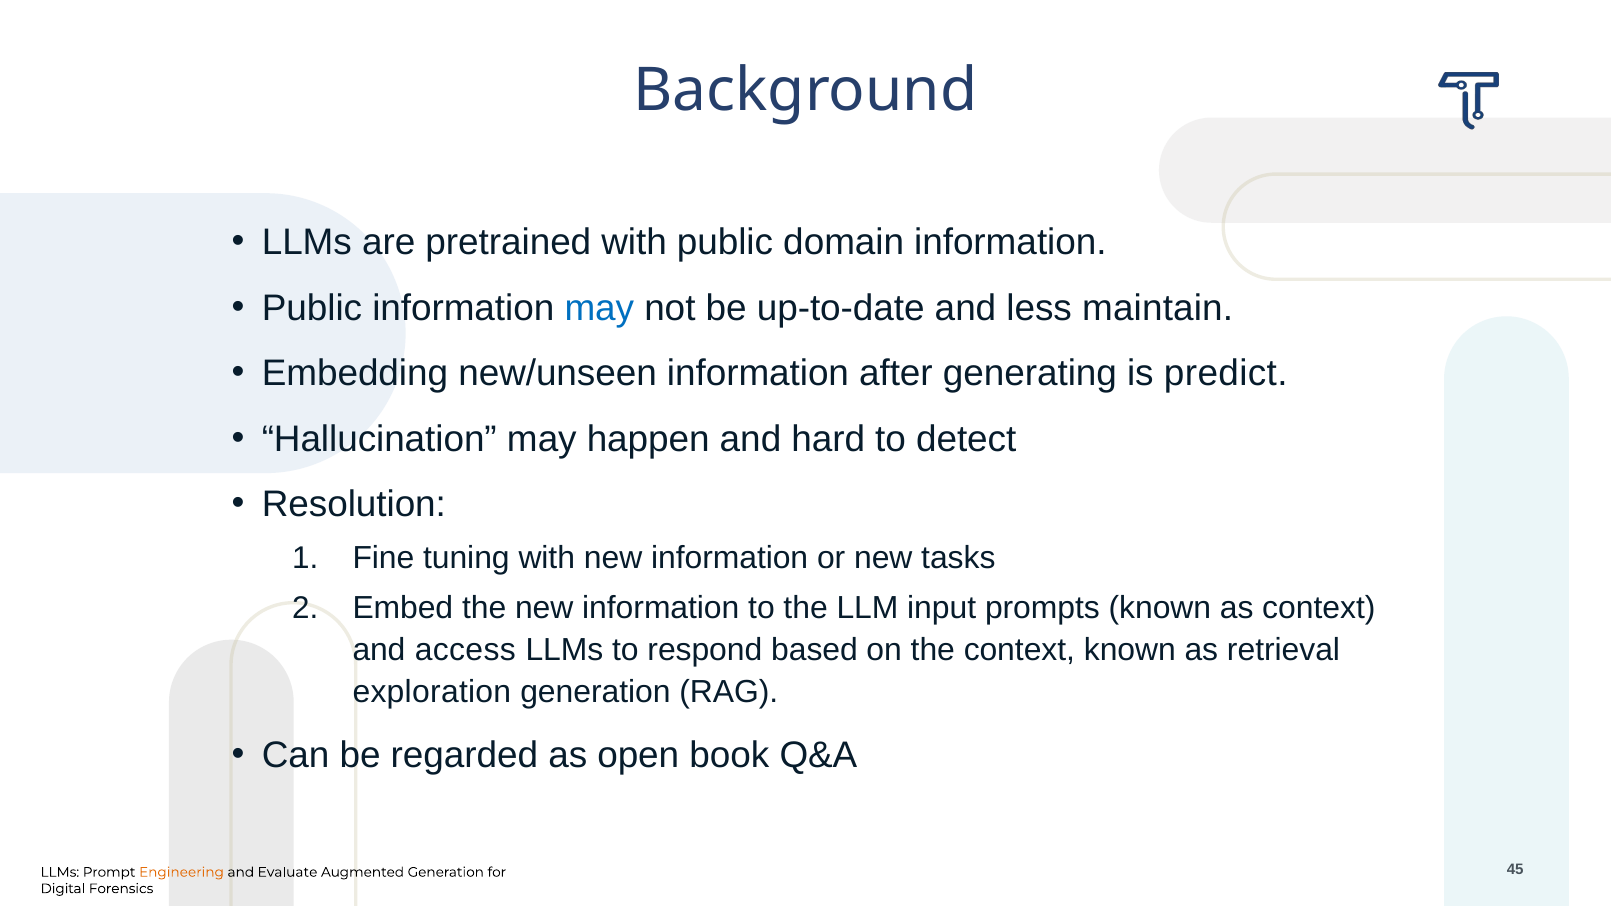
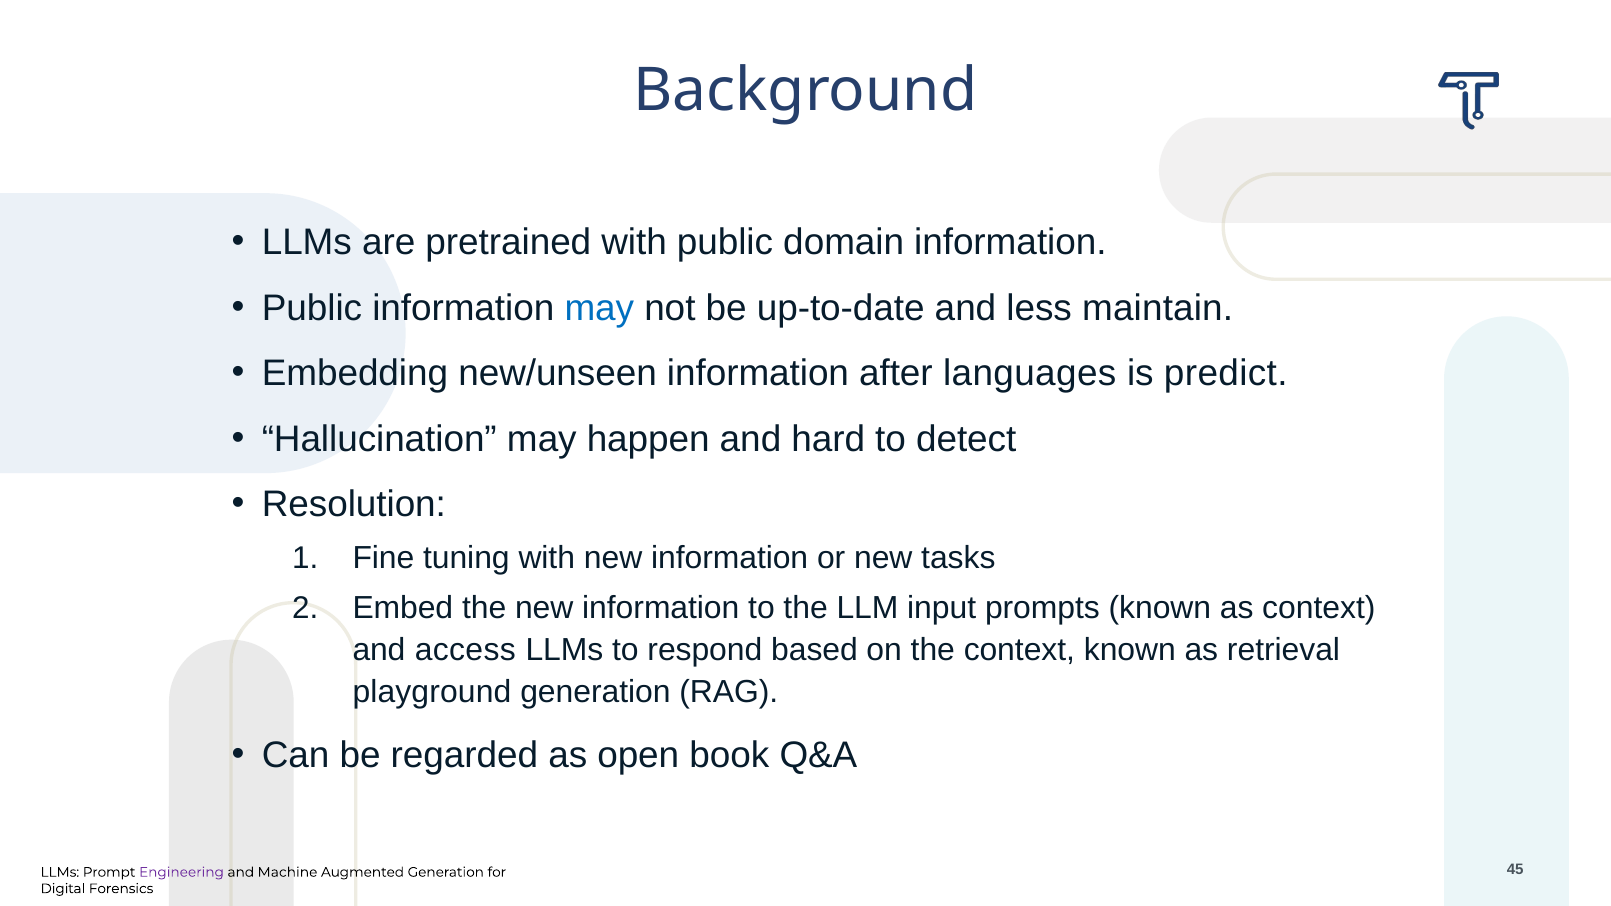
generating: generating -> languages
exploration: exploration -> playground
Engineering colour: orange -> purple
Evaluate: Evaluate -> Machine
